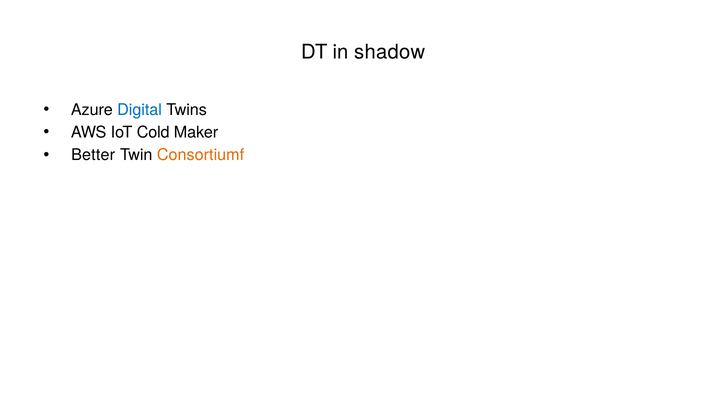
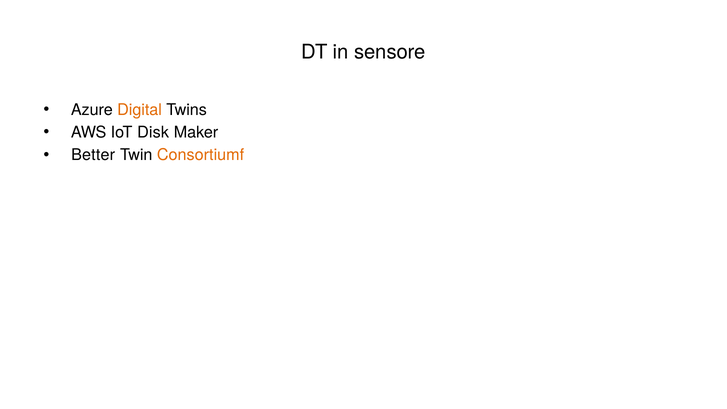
shadow: shadow -> sensore
Digital colour: blue -> orange
Cold: Cold -> Disk
